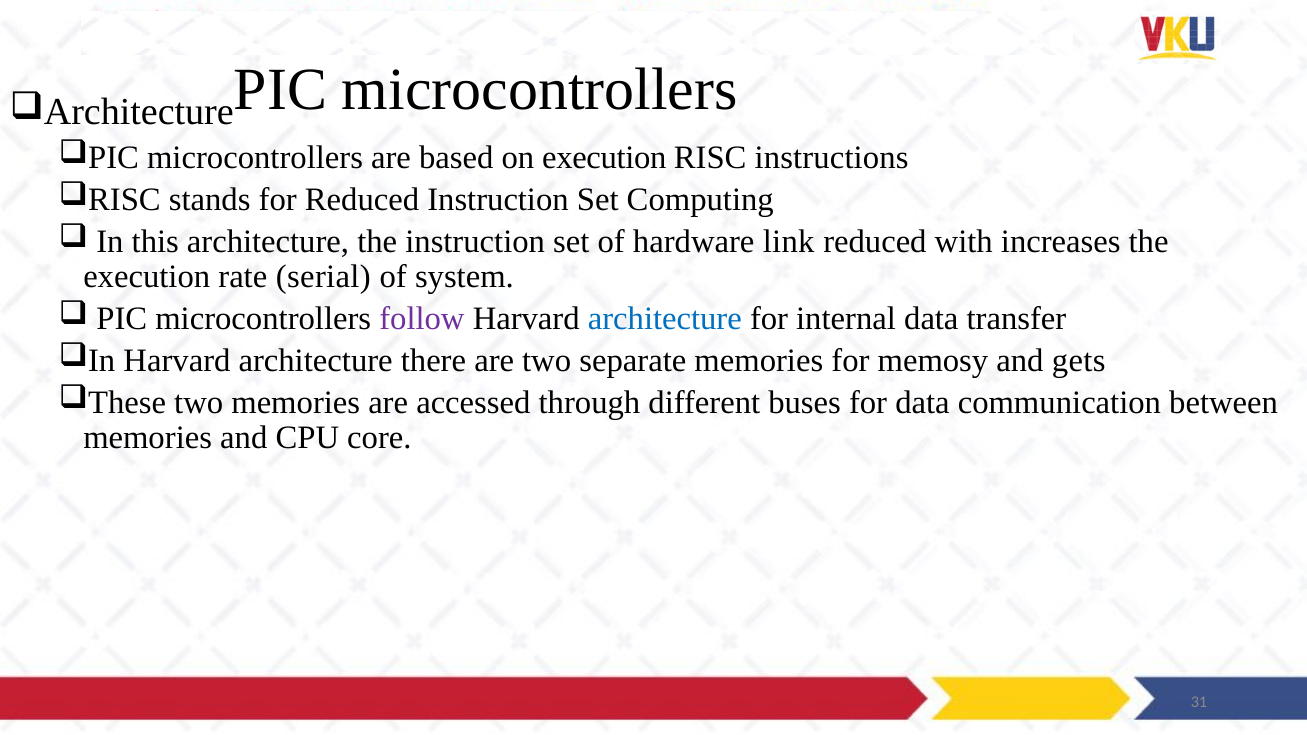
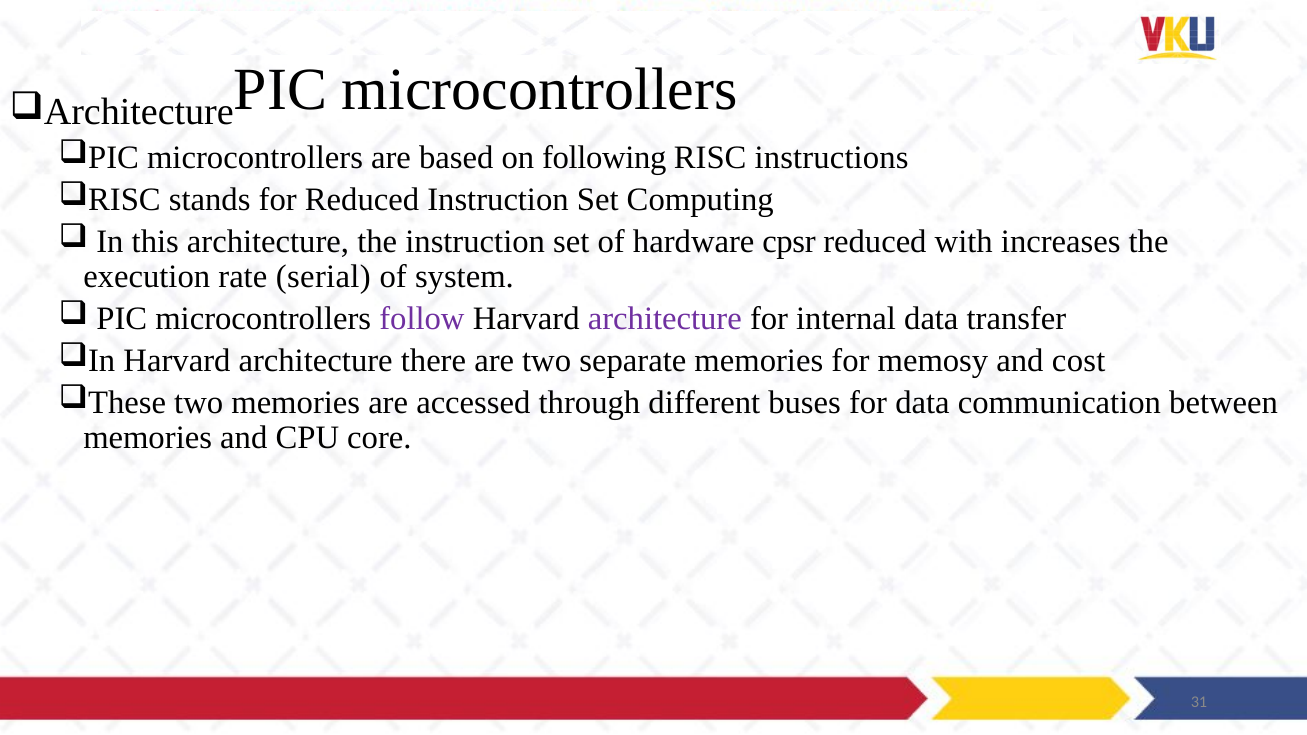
on execution: execution -> following
link: link -> cpsr
architecture at (665, 319) colour: blue -> purple
gets: gets -> cost
